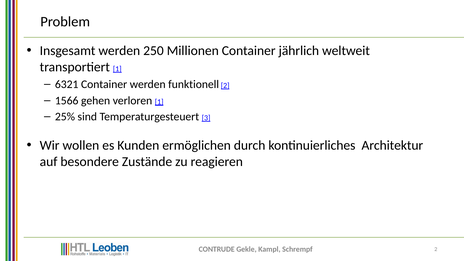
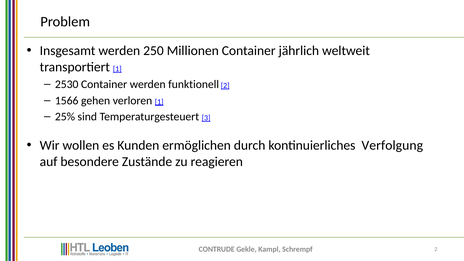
6321: 6321 -> 2530
Architektur: Architektur -> Verfolgung
